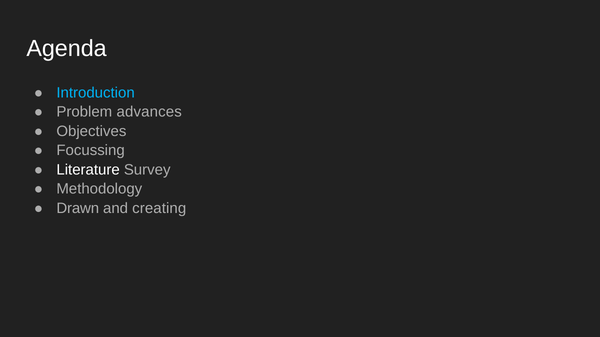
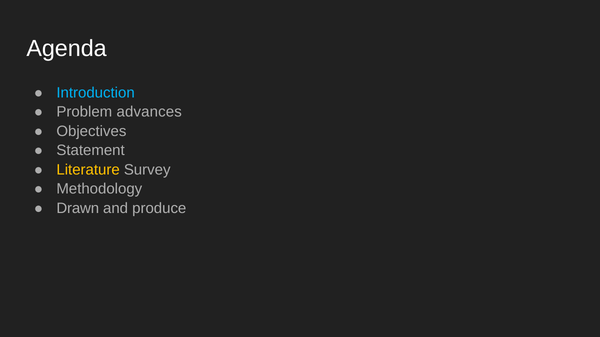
Focussing: Focussing -> Statement
Literature colour: white -> yellow
creating: creating -> produce
